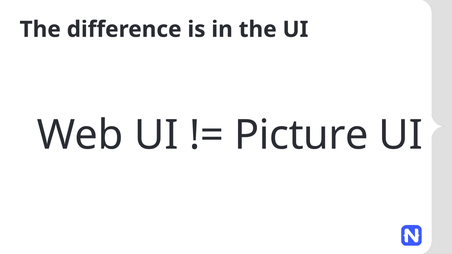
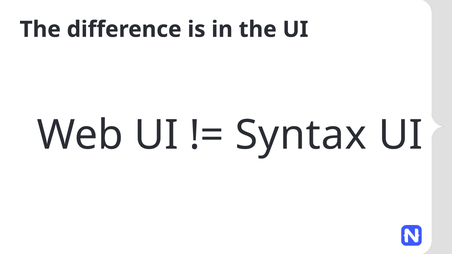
Picture: Picture -> Syntax
